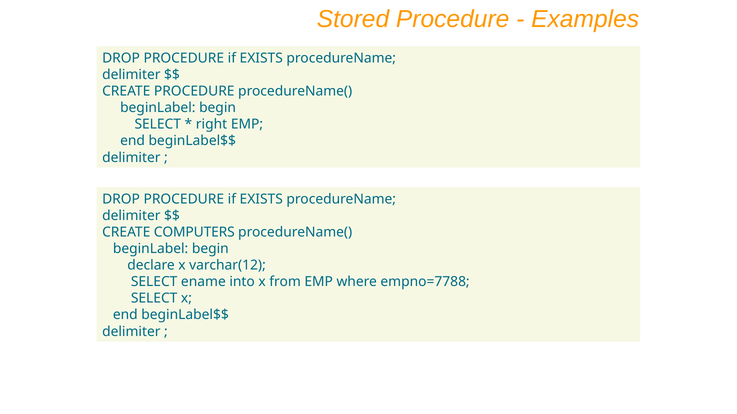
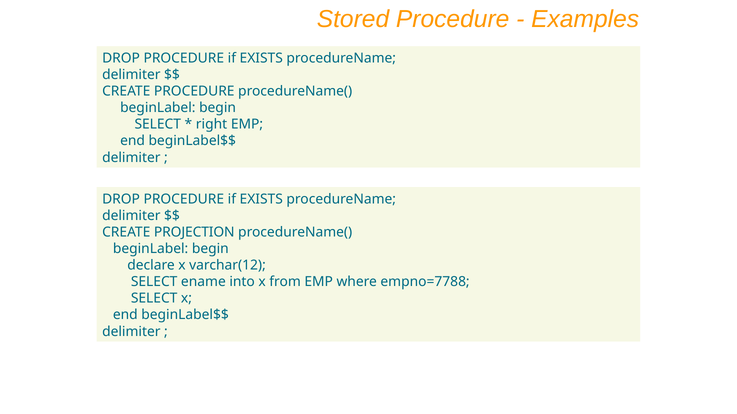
COMPUTERS: COMPUTERS -> PROJECTION
